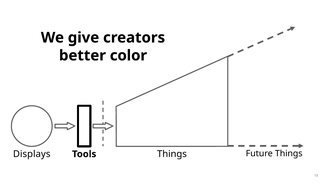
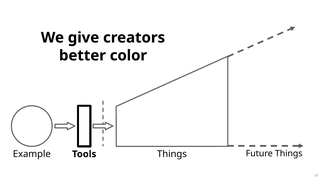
Displays: Displays -> Example
